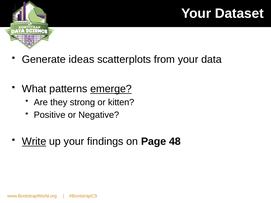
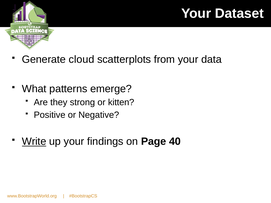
ideas: ideas -> cloud
emerge underline: present -> none
48: 48 -> 40
